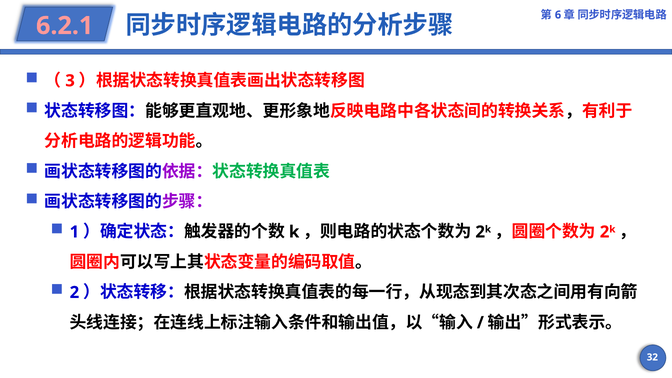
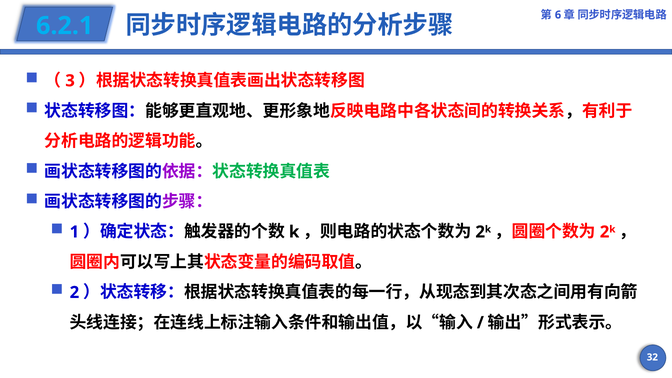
6.2.1 colour: pink -> light blue
